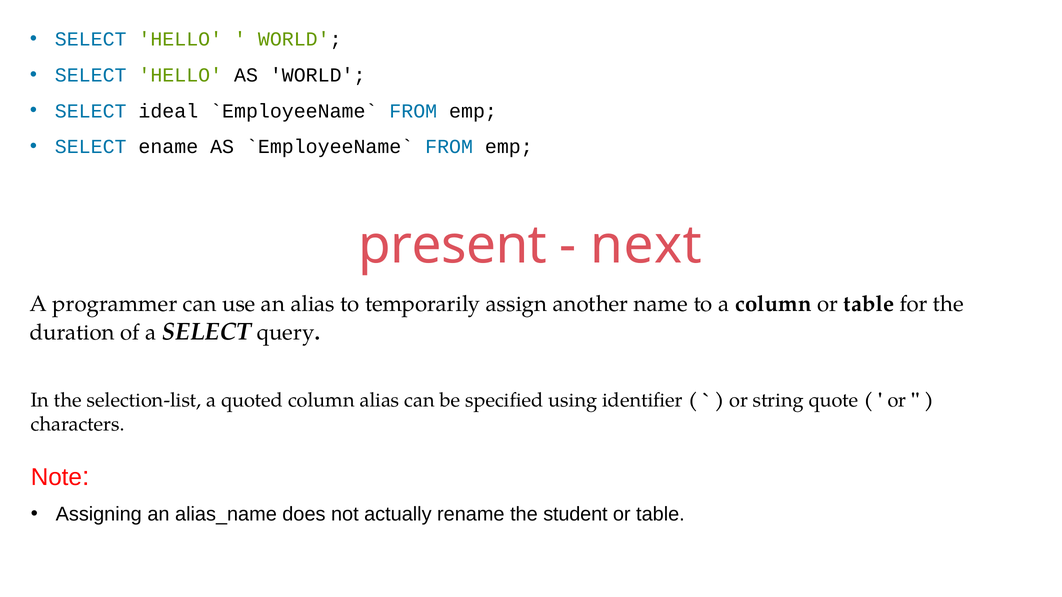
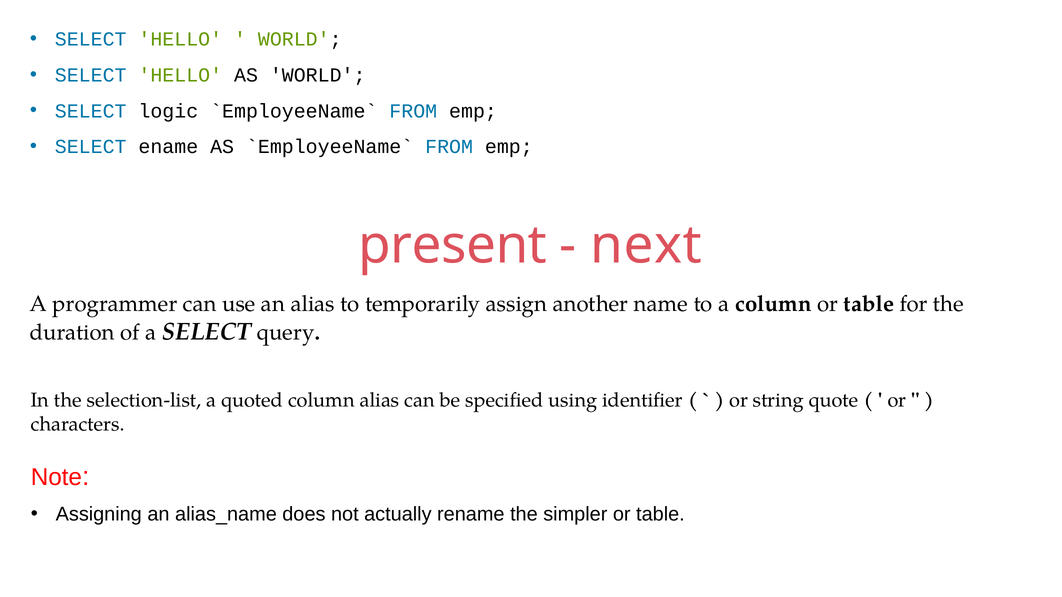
ideal: ideal -> logic
student: student -> simpler
